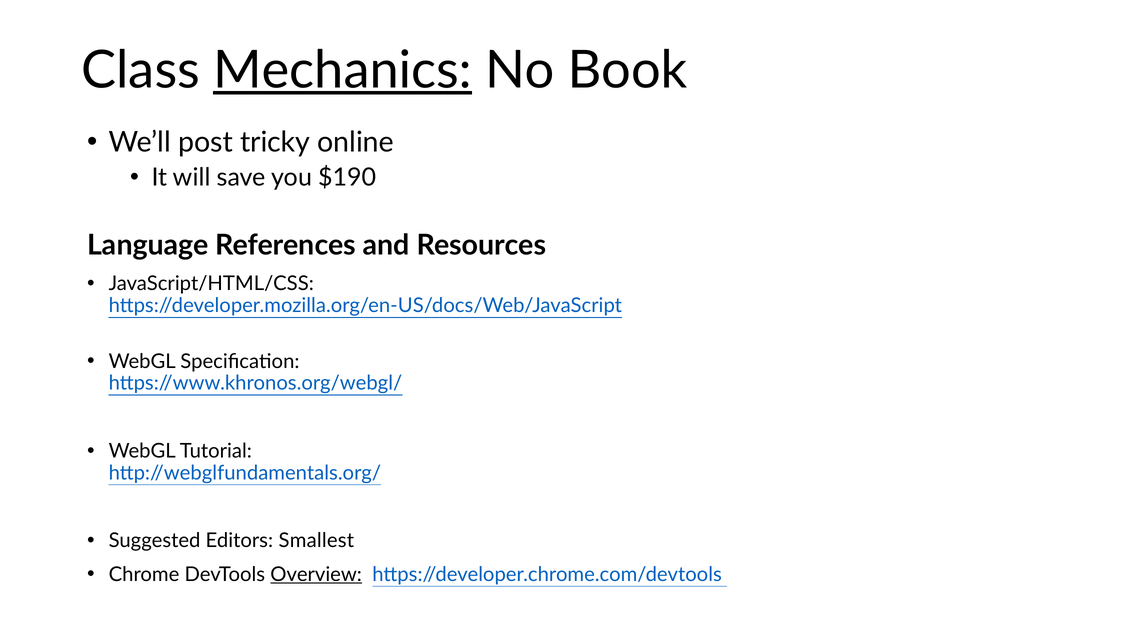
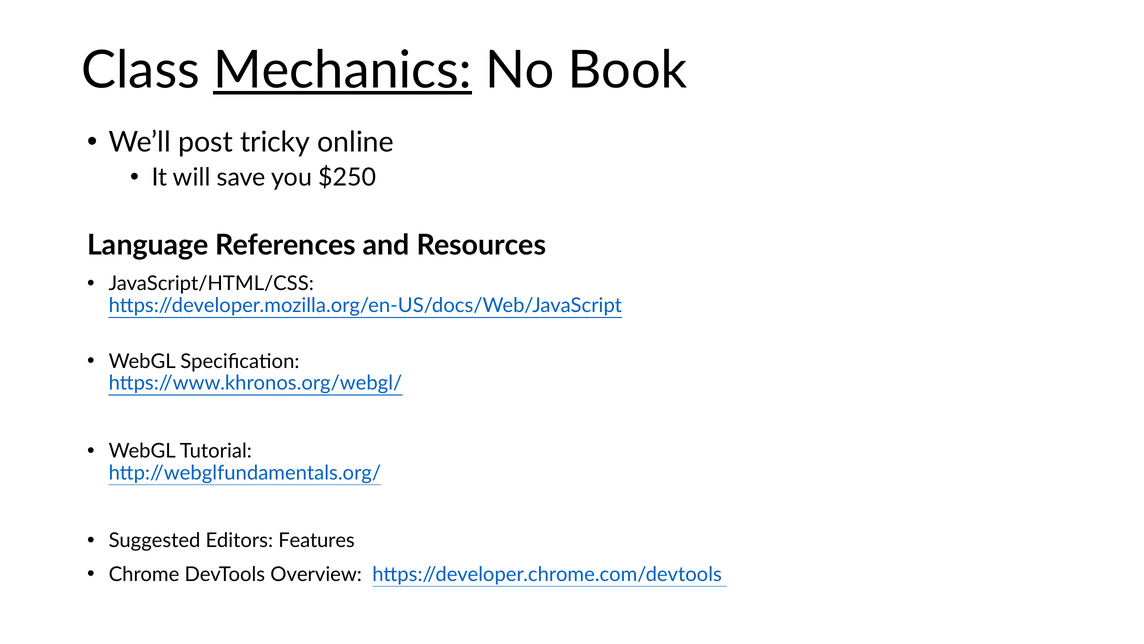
$190: $190 -> $250
Smallest: Smallest -> Features
Overview underline: present -> none
